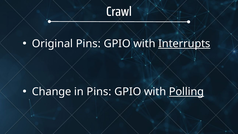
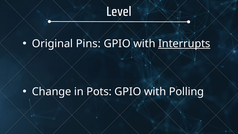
Crawl: Crawl -> Level
in Pins: Pins -> Pots
Polling underline: present -> none
